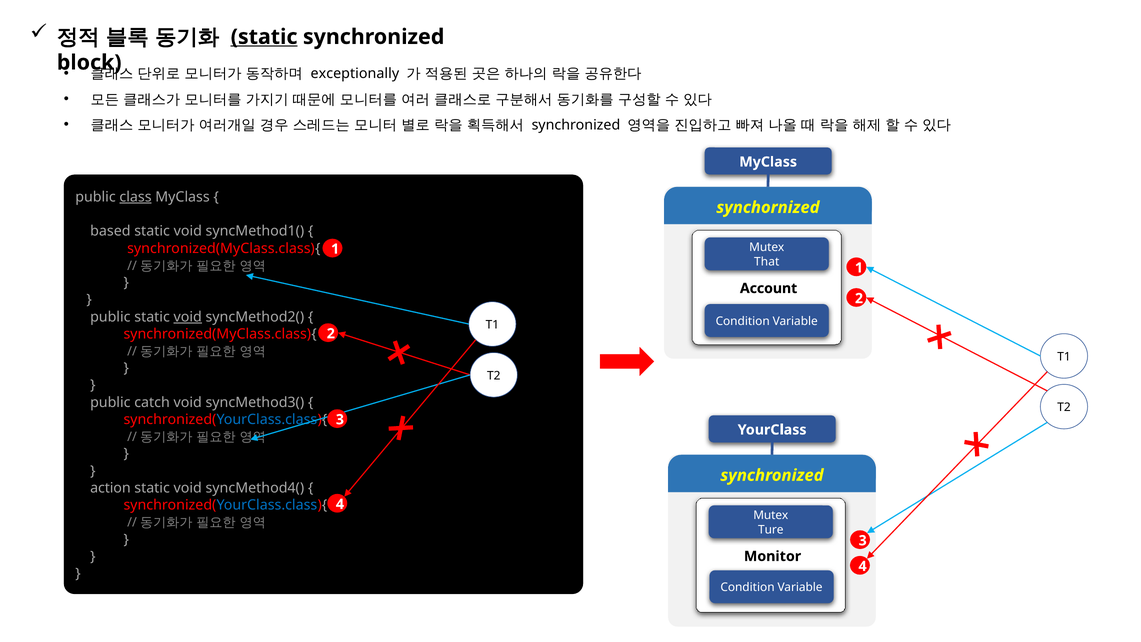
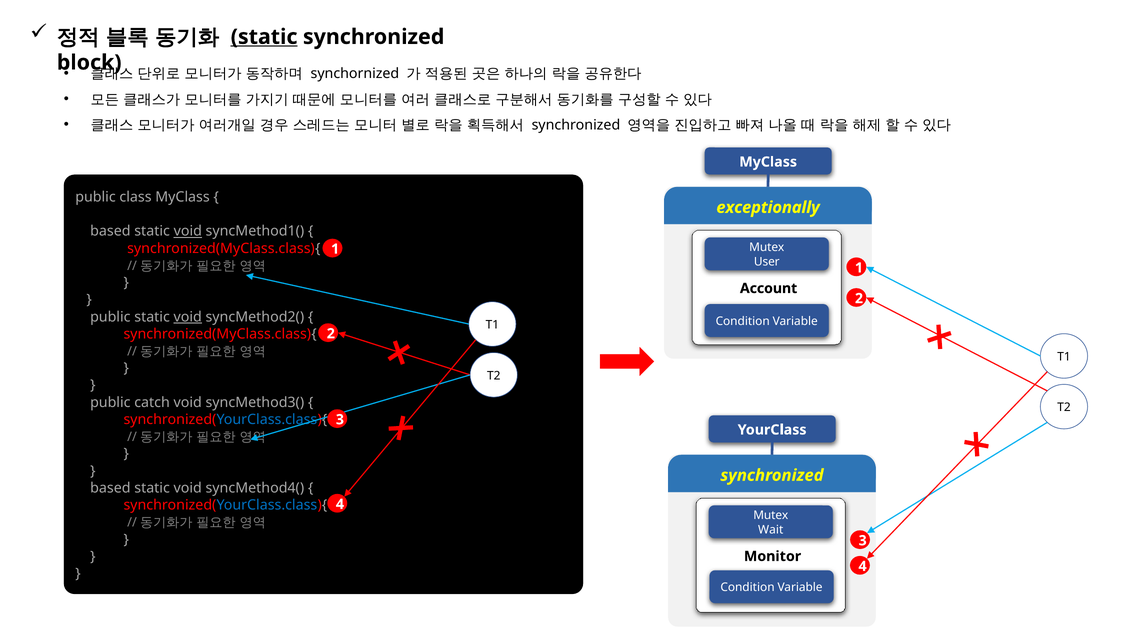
exceptionally: exceptionally -> synchornized
class underline: present -> none
synchornized: synchornized -> exceptionally
void at (188, 231) underline: none -> present
That: That -> User
action at (110, 488): action -> based
Ture: Ture -> Wait
